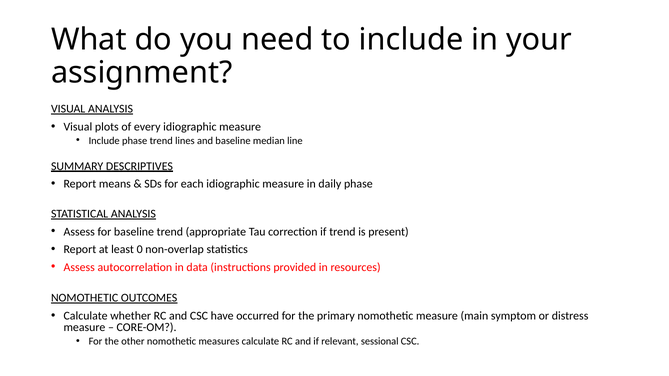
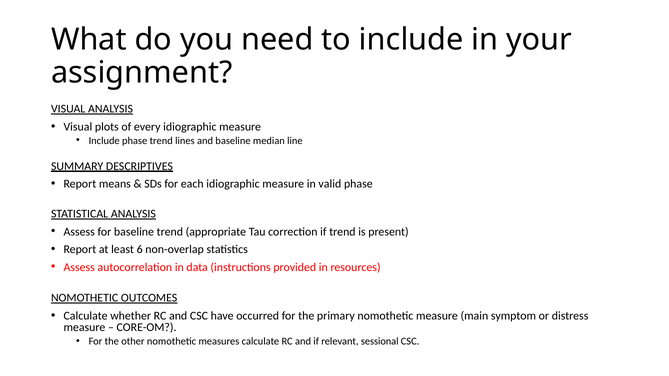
daily: daily -> valid
0: 0 -> 6
